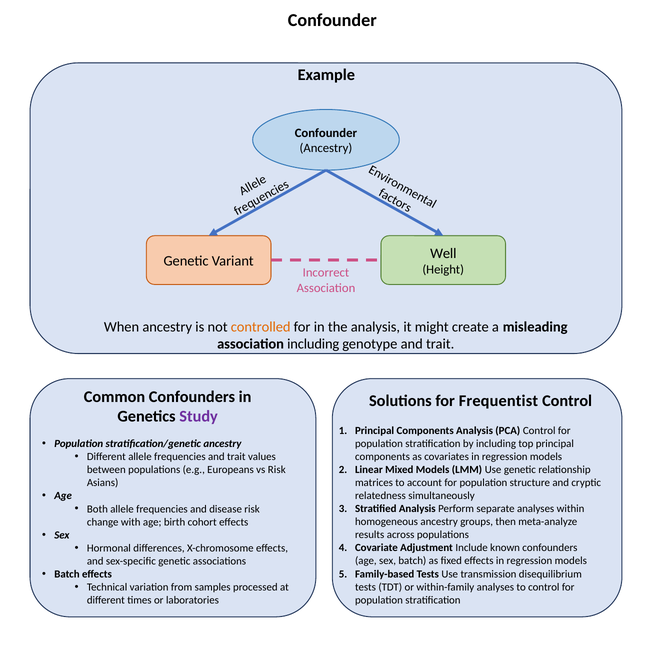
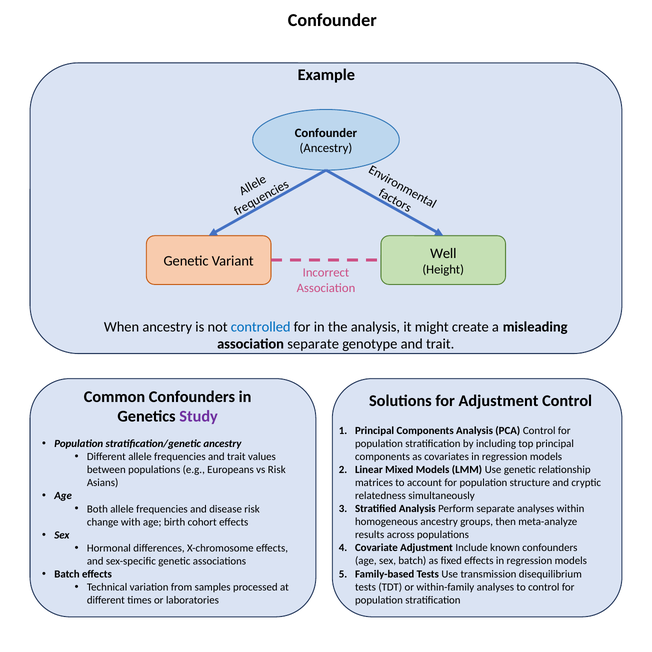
controlled colour: orange -> blue
association including: including -> separate
for Frequentist: Frequentist -> Adjustment
